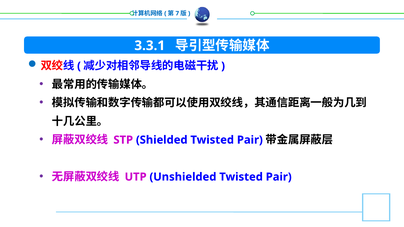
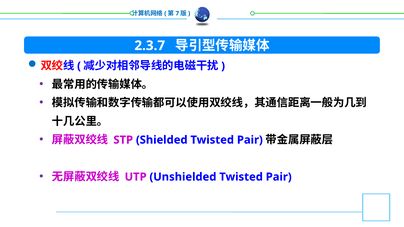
3.3.1: 3.3.1 -> 2.3.7
